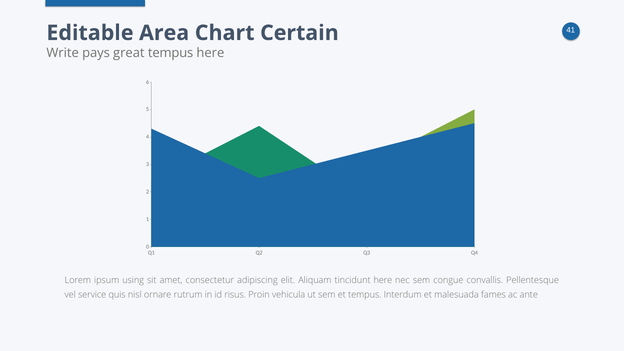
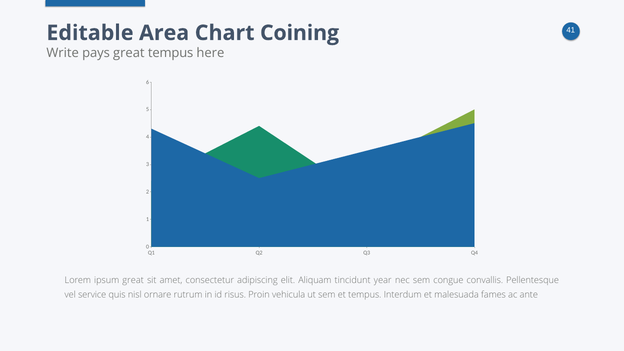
Certain: Certain -> Coining
ipsum using: using -> great
tincidunt here: here -> year
